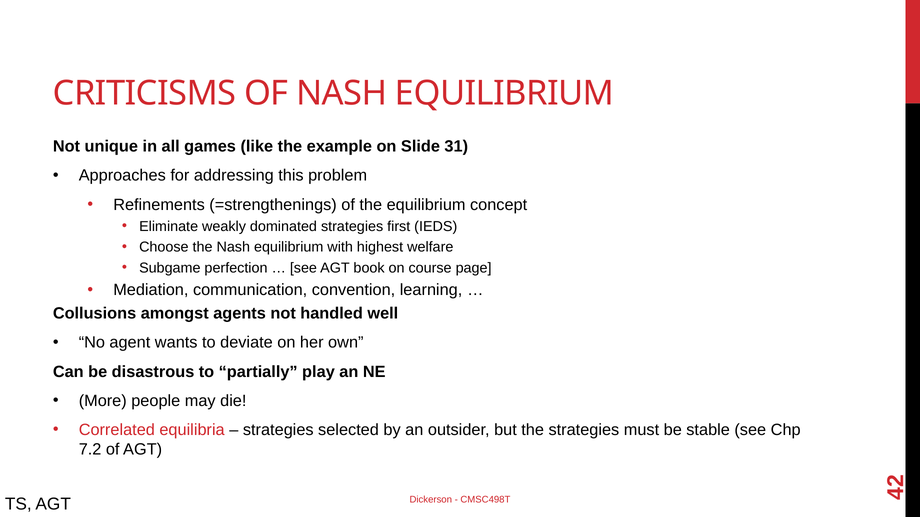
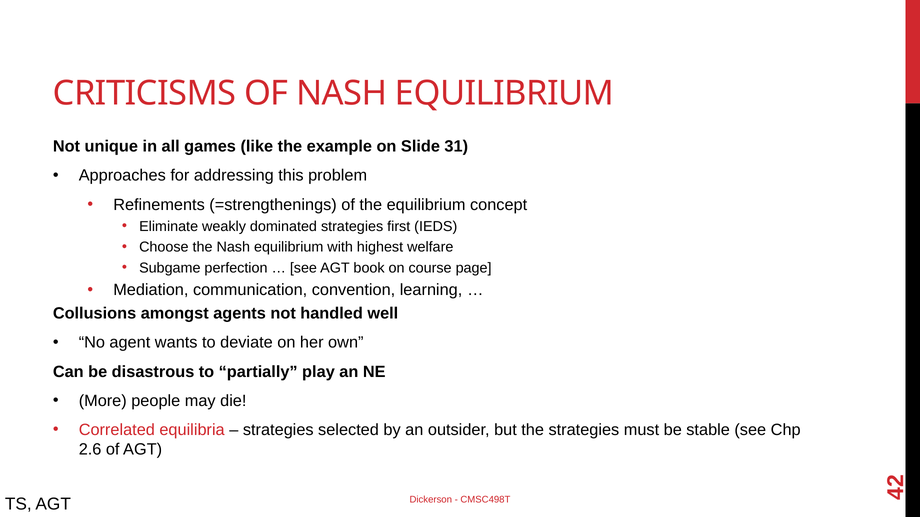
7.2: 7.2 -> 2.6
